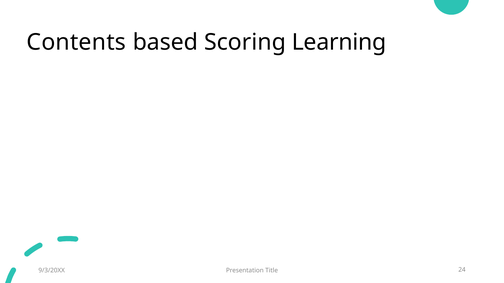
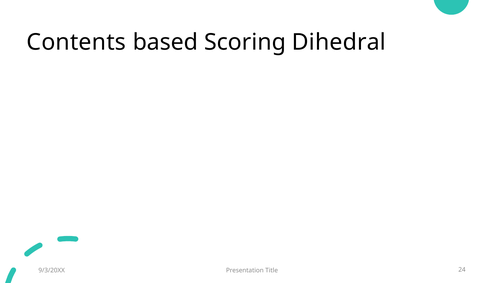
Learning: Learning -> Dihedral
